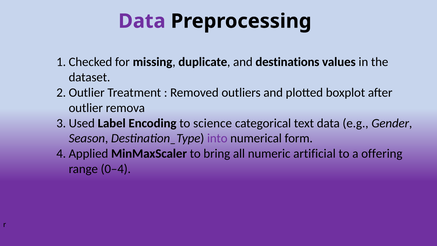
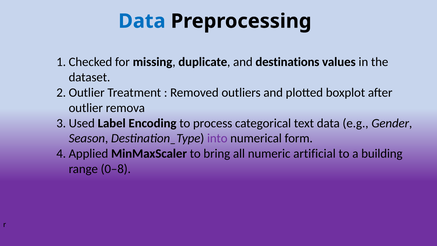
Data at (142, 21) colour: purple -> blue
science: science -> process
offering: offering -> building
0–4: 0–4 -> 0–8
